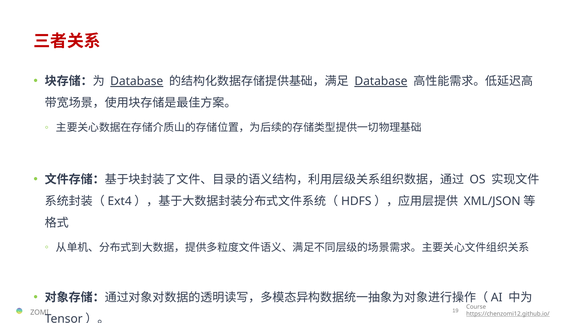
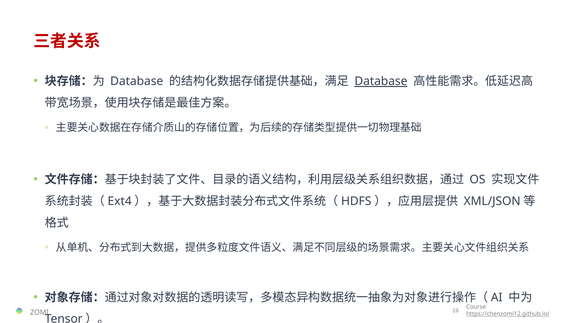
Database at (137, 81) underline: present -> none
